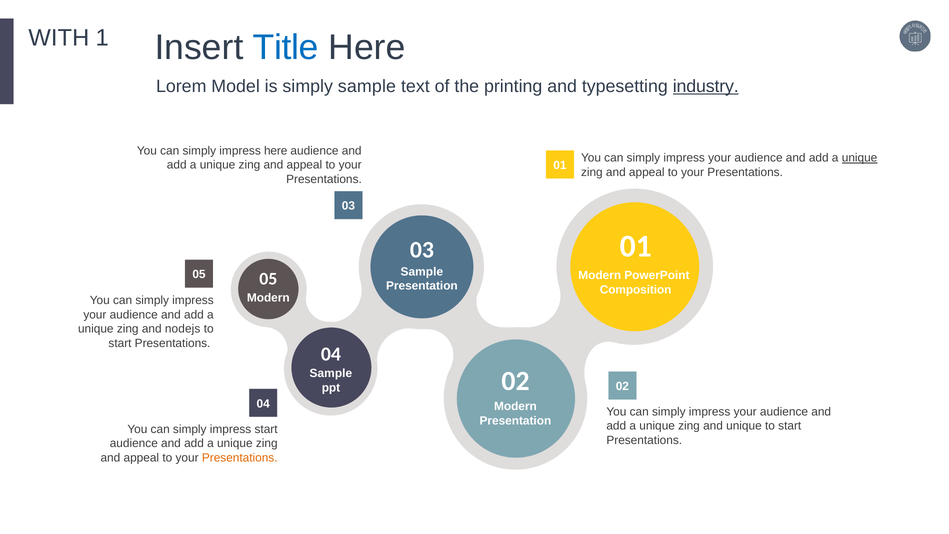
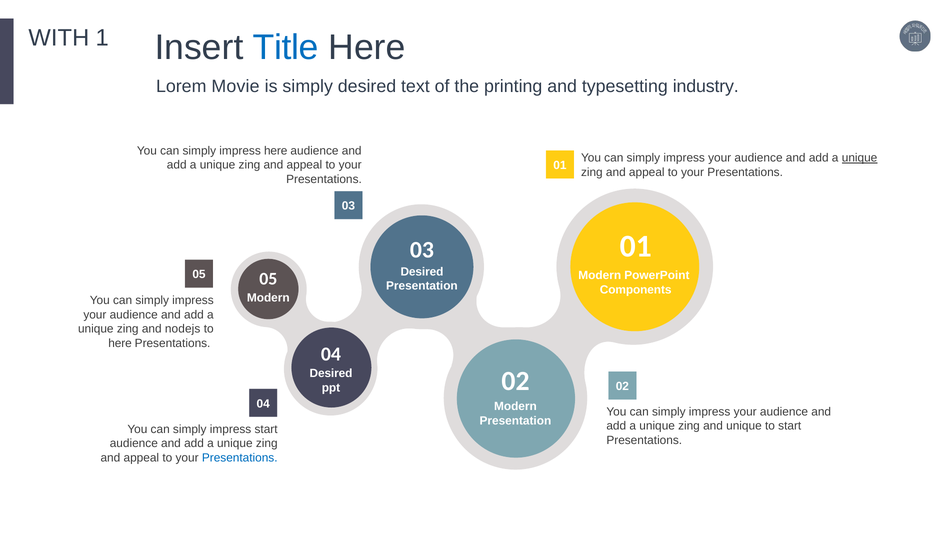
Model: Model -> Movie
simply sample: sample -> desired
industry underline: present -> none
Sample at (422, 272): Sample -> Desired
Composition: Composition -> Components
start at (120, 343): start -> here
Sample at (331, 373): Sample -> Desired
Presentations at (240, 458) colour: orange -> blue
